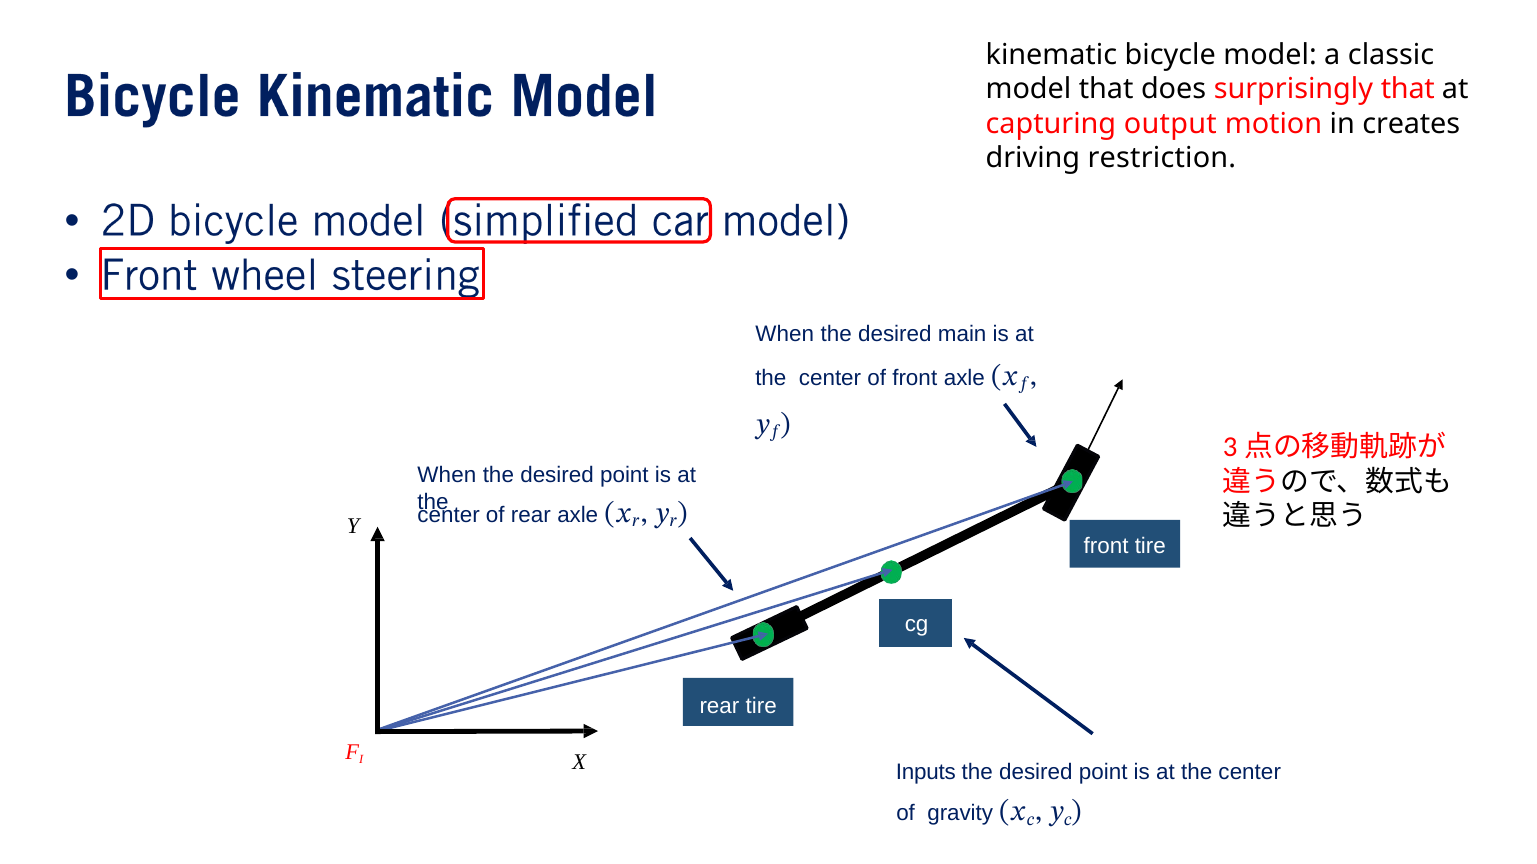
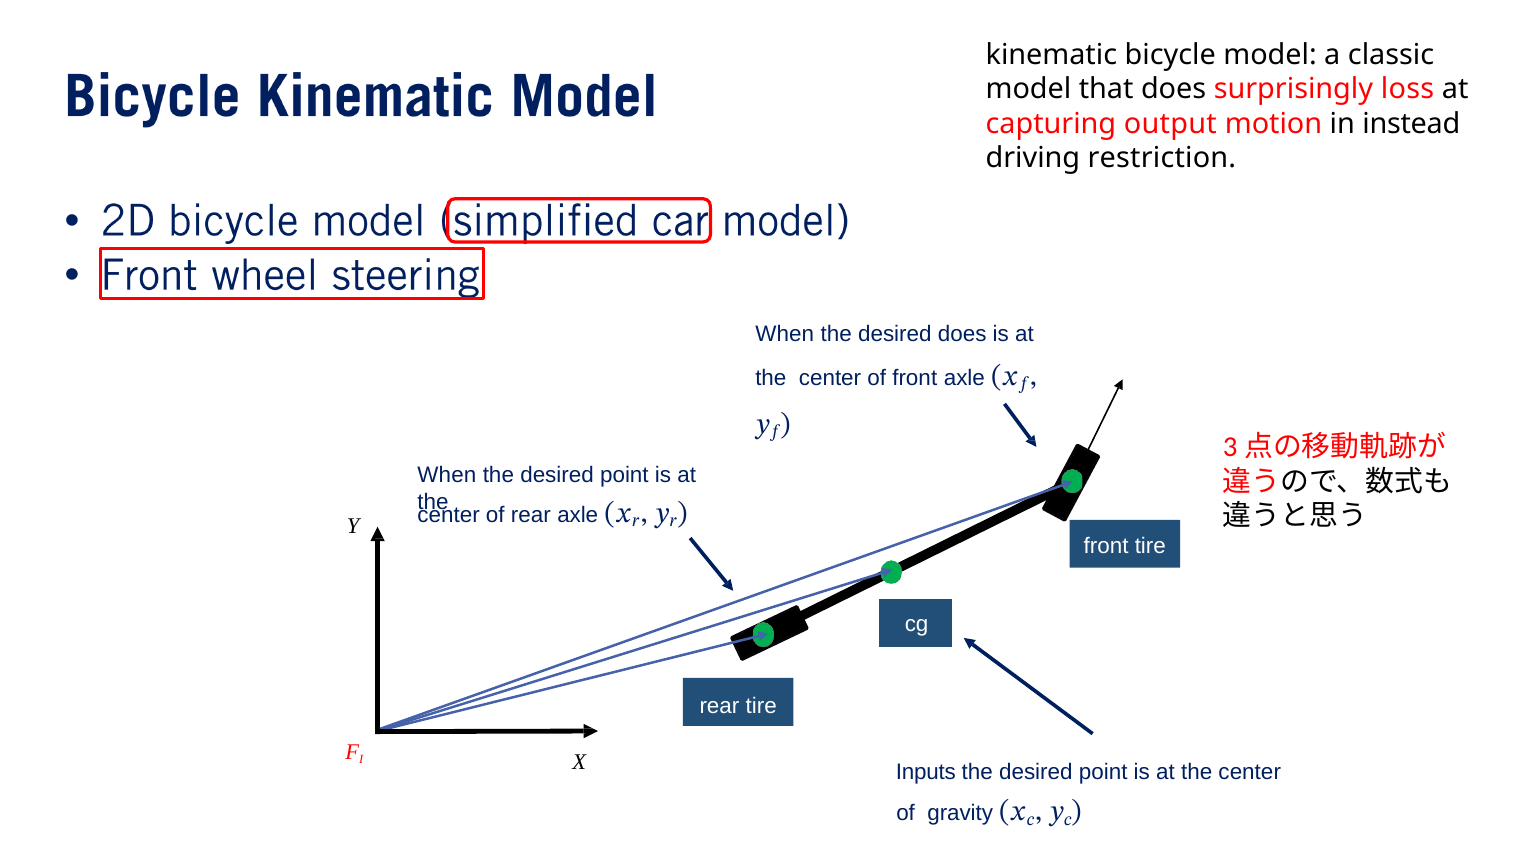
surprisingly that: that -> loss
creates: creates -> instead
desired main: main -> does
